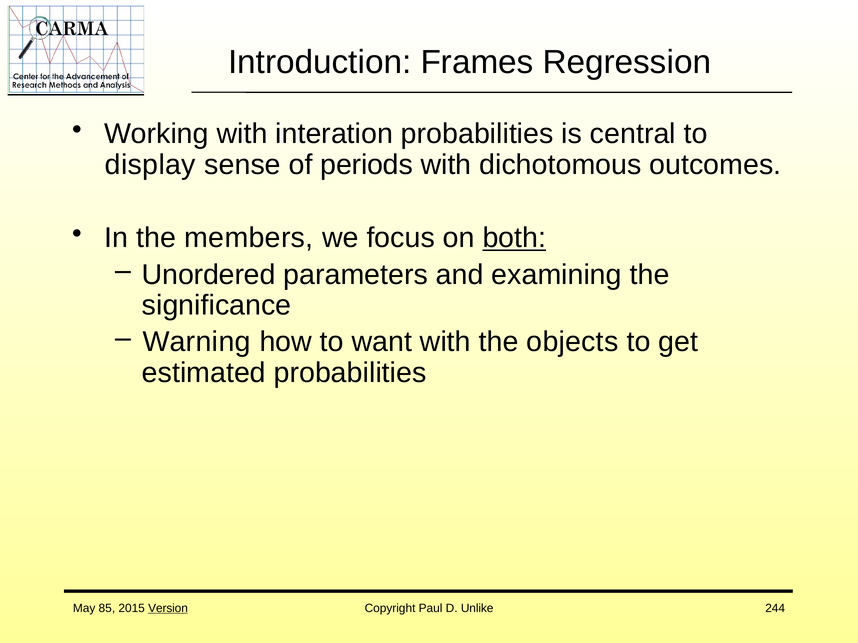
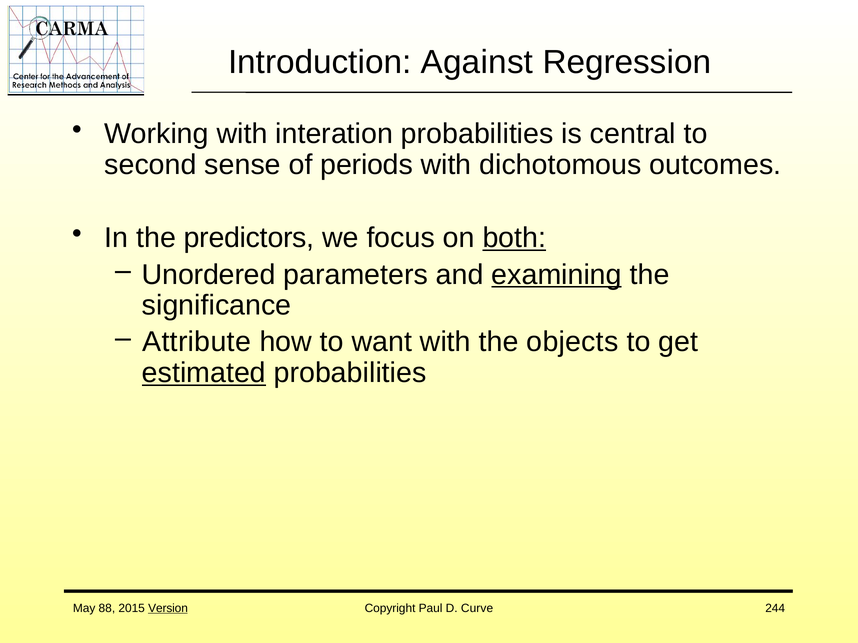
Frames: Frames -> Against
display: display -> second
members: members -> predictors
examining underline: none -> present
Warning: Warning -> Attribute
estimated underline: none -> present
85: 85 -> 88
Unlike: Unlike -> Curve
